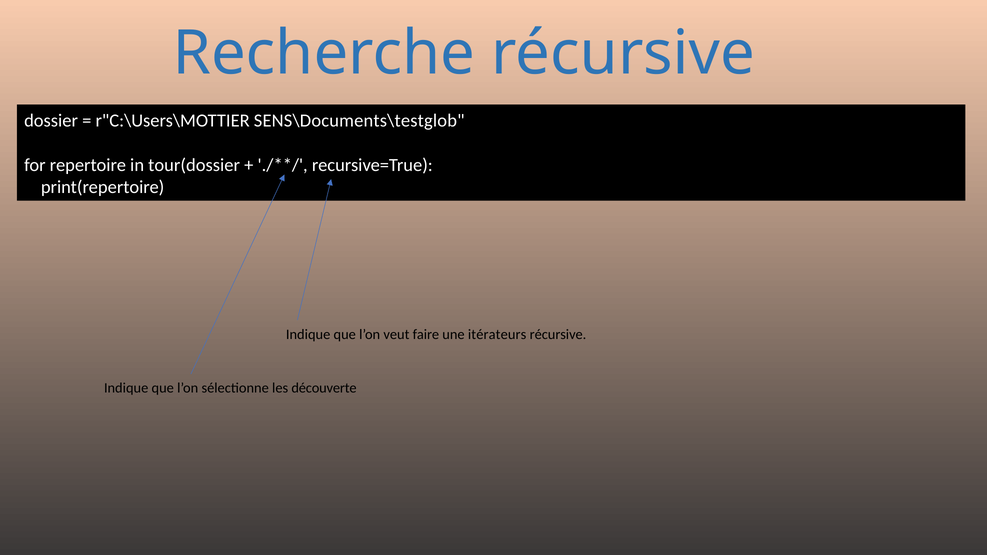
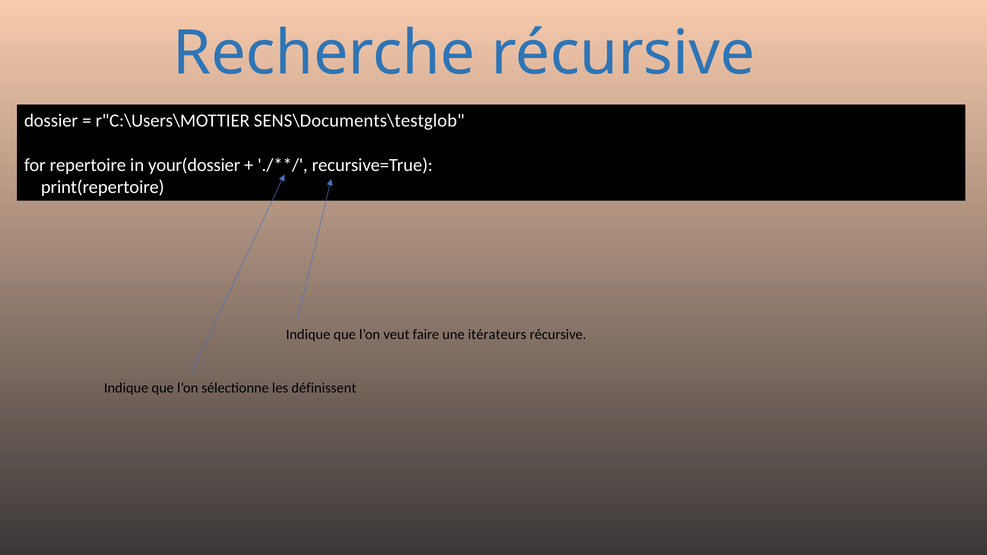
tour(dossier: tour(dossier -> your(dossier
découverte: découverte -> définissent
